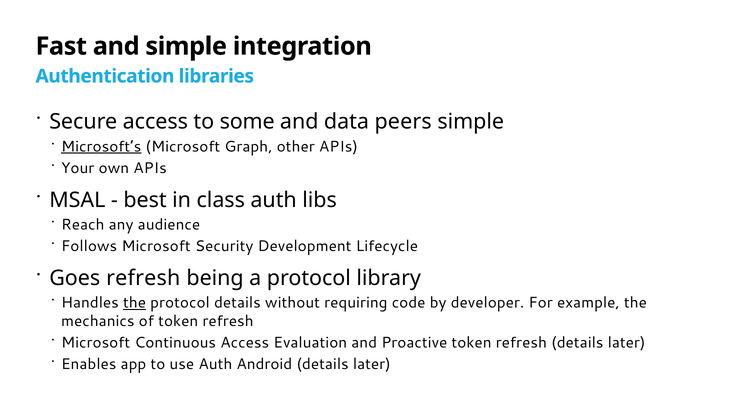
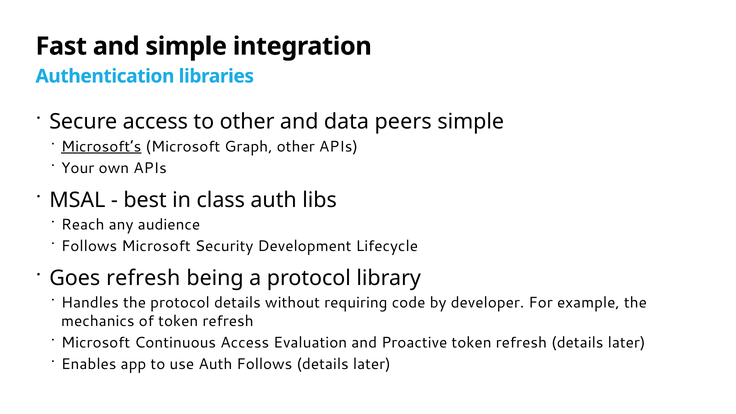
to some: some -> other
the at (135, 303) underline: present -> none
Auth Android: Android -> Follows
